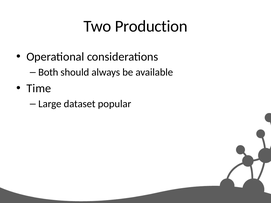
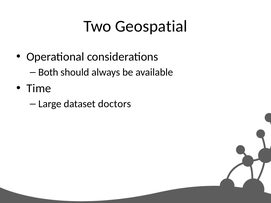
Production: Production -> Geospatial
popular: popular -> doctors
